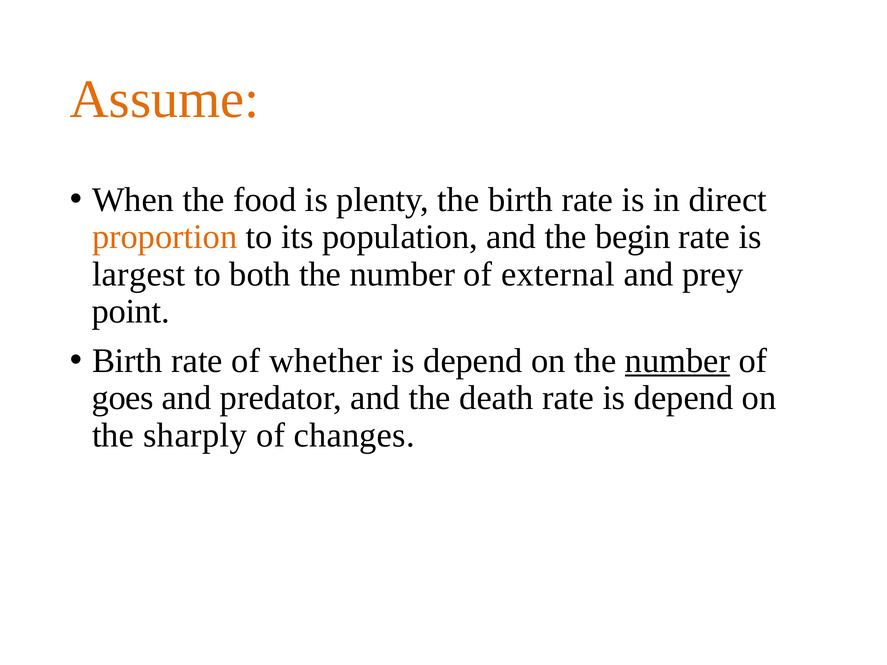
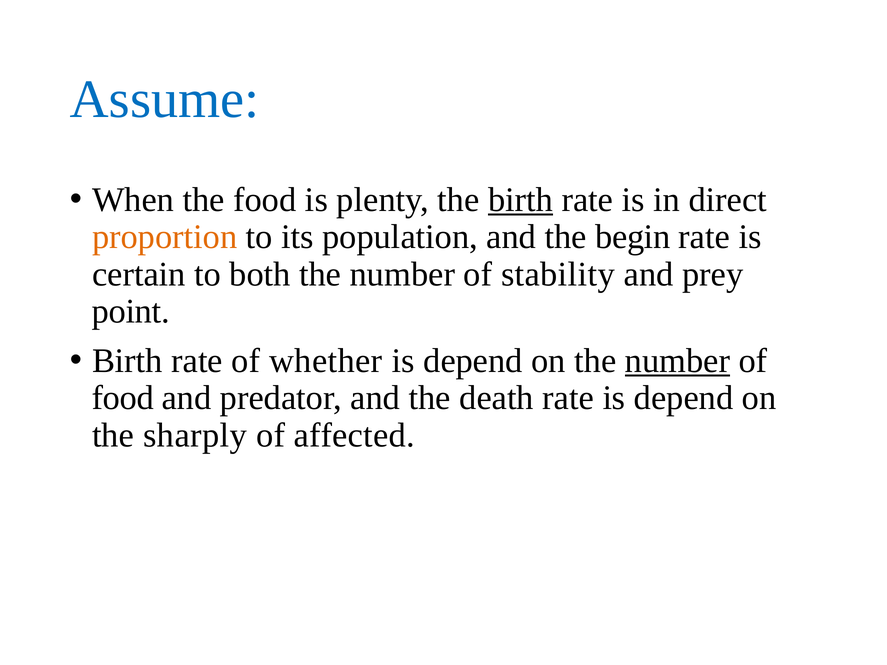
Assume colour: orange -> blue
birth at (521, 200) underline: none -> present
largest: largest -> certain
external: external -> stability
goes at (123, 398): goes -> food
changes: changes -> affected
